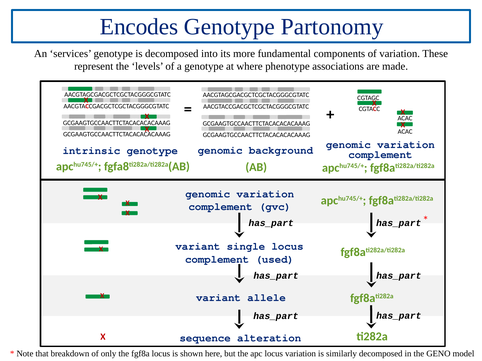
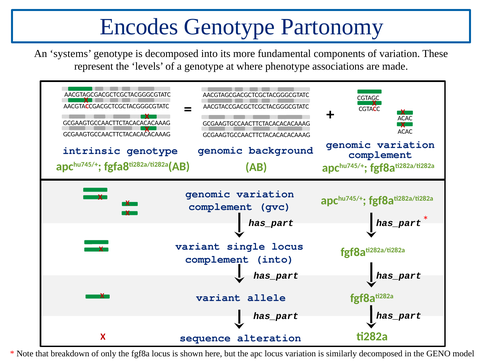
services: services -> systems
complement used: used -> into
